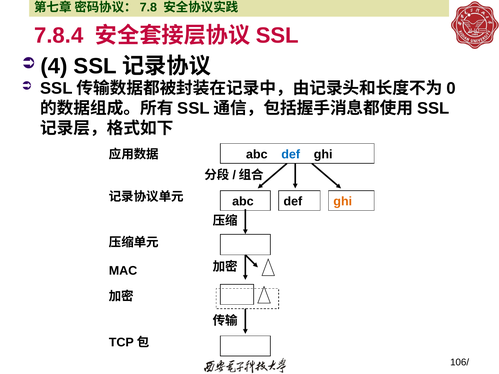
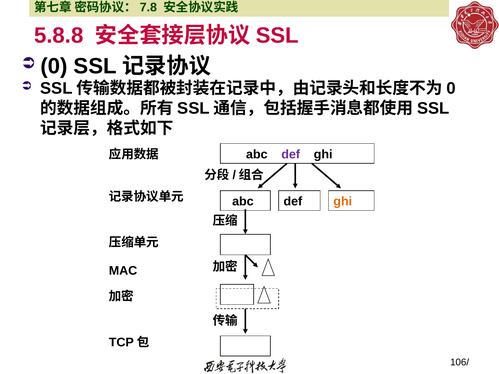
7.8.4: 7.8.4 -> 5.8.8
4: 4 -> 0
def at (291, 154) colour: blue -> purple
